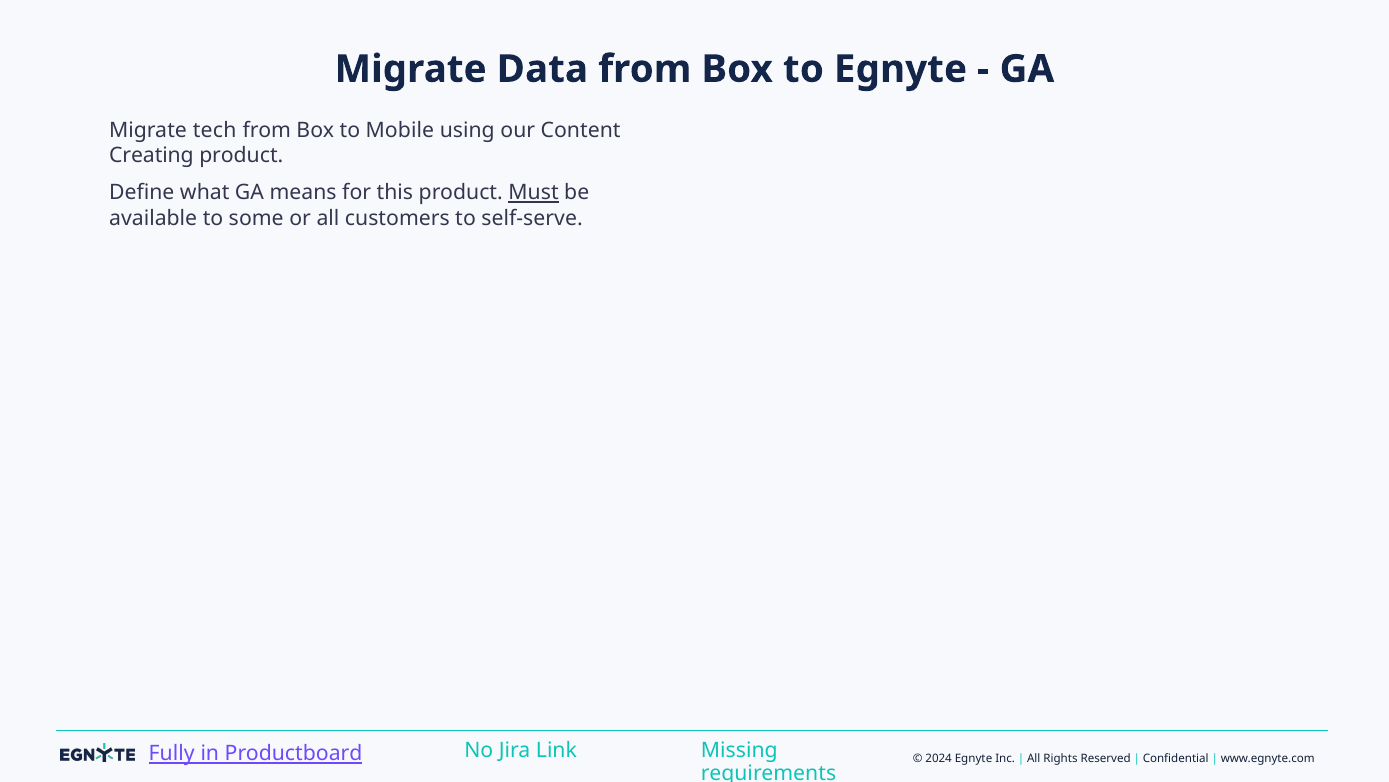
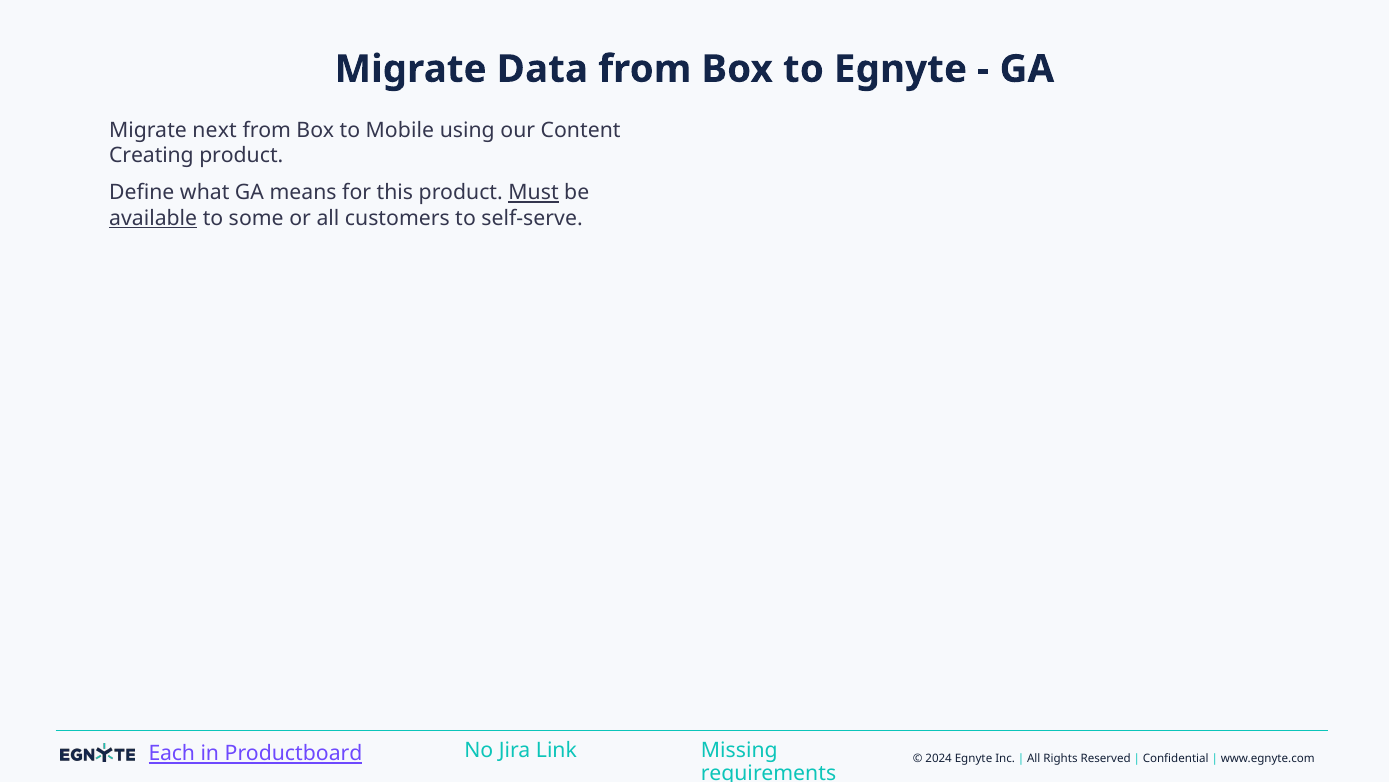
tech: tech -> next
available underline: none -> present
Fully: Fully -> Each
